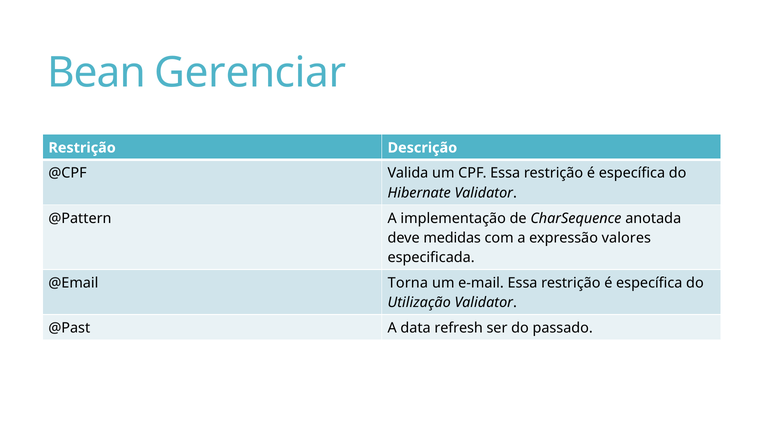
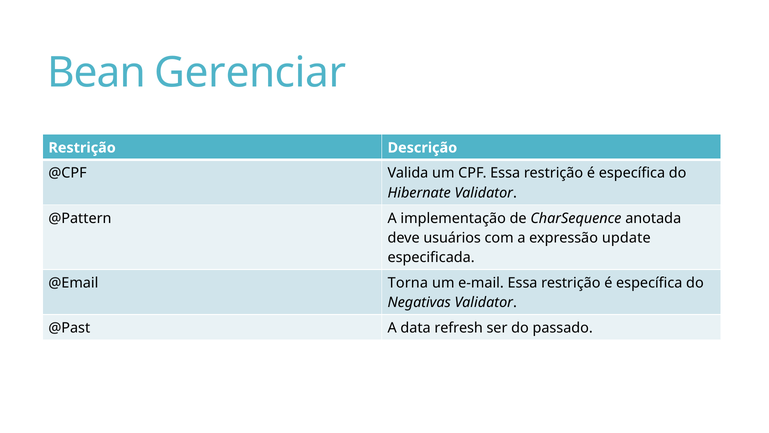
medidas: medidas -> usuários
valores: valores -> update
Utilização: Utilização -> Negativas
